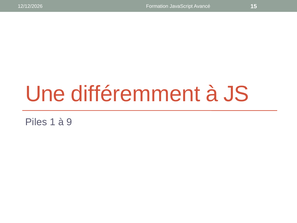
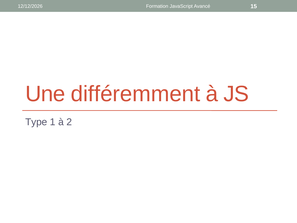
Piles: Piles -> Type
9: 9 -> 2
